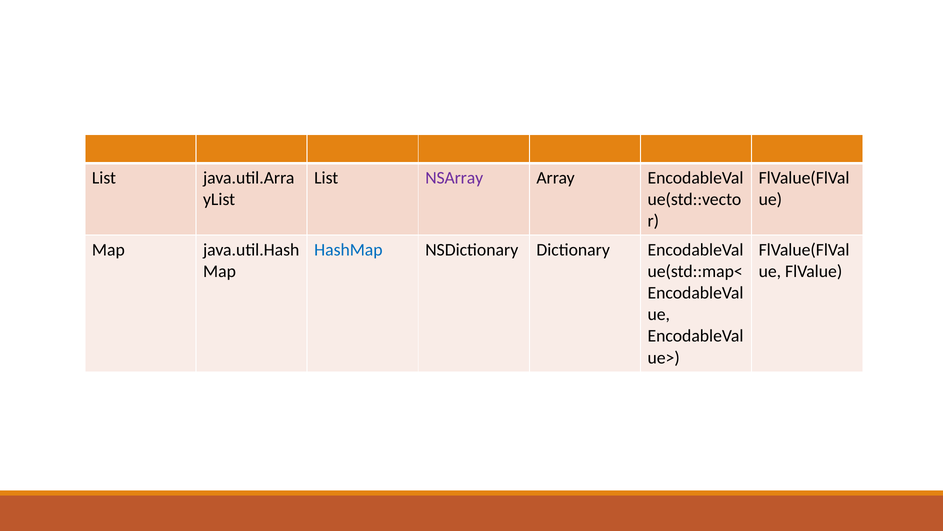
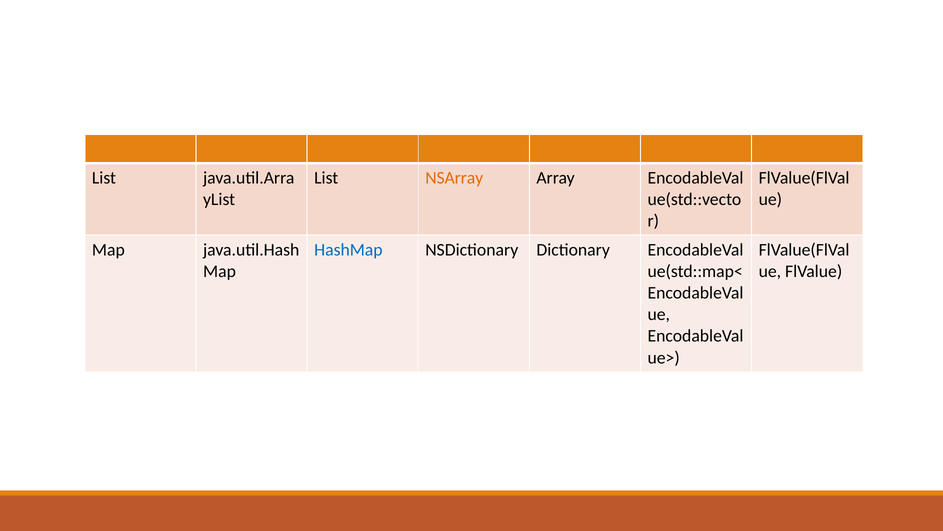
NSArray colour: purple -> orange
